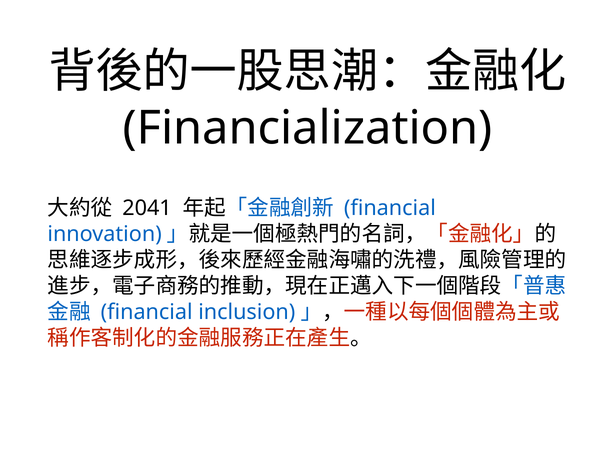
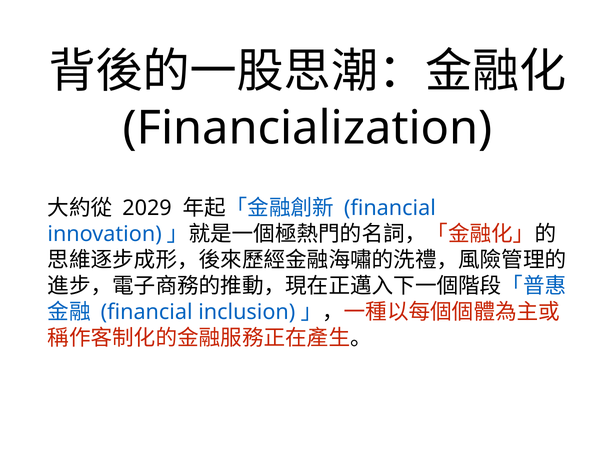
2041: 2041 -> 2029
